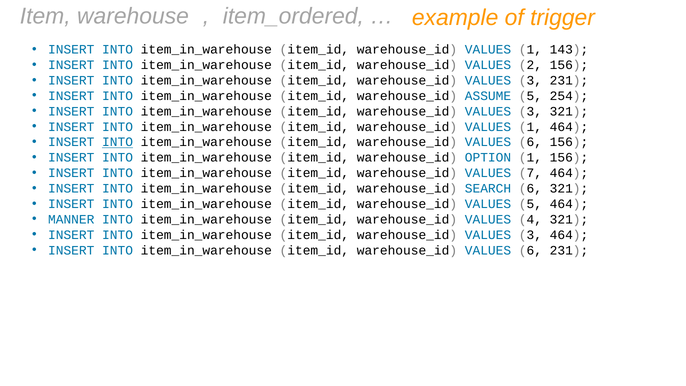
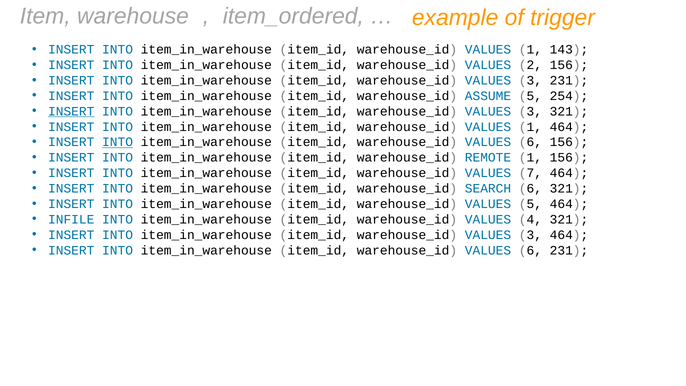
INSERT at (71, 111) underline: none -> present
OPTION: OPTION -> REMOTE
MANNER: MANNER -> INFILE
